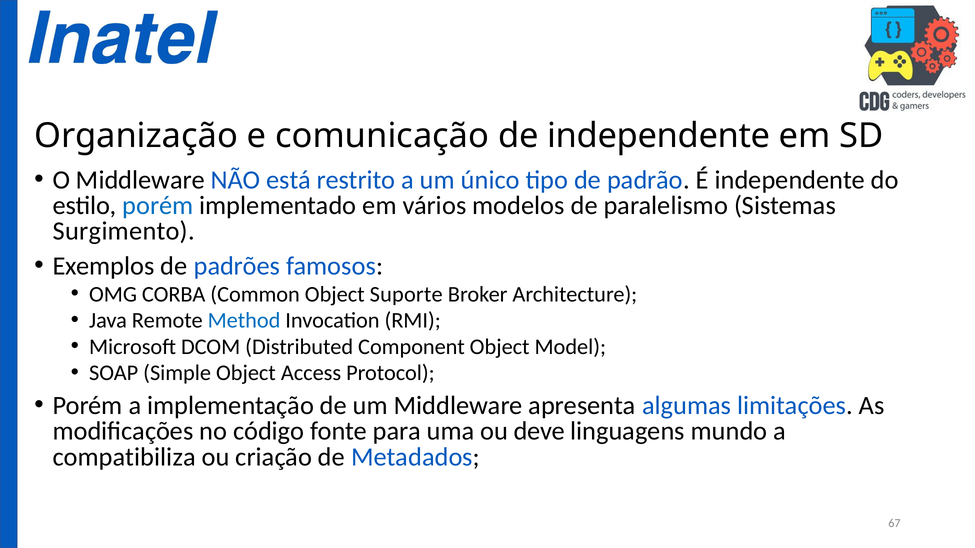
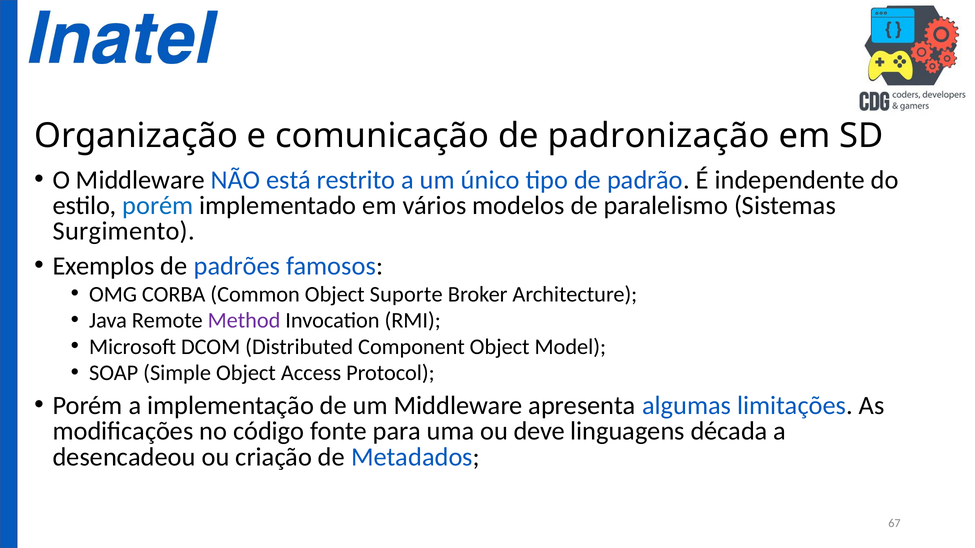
de independente: independente -> padronização
Method colour: blue -> purple
mundo: mundo -> década
compatibiliza: compatibiliza -> desencadeou
